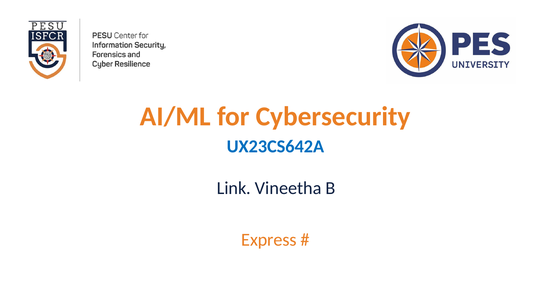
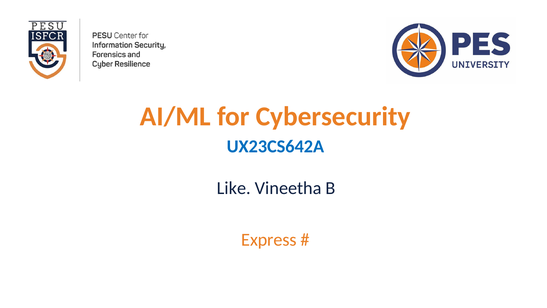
Link: Link -> Like
